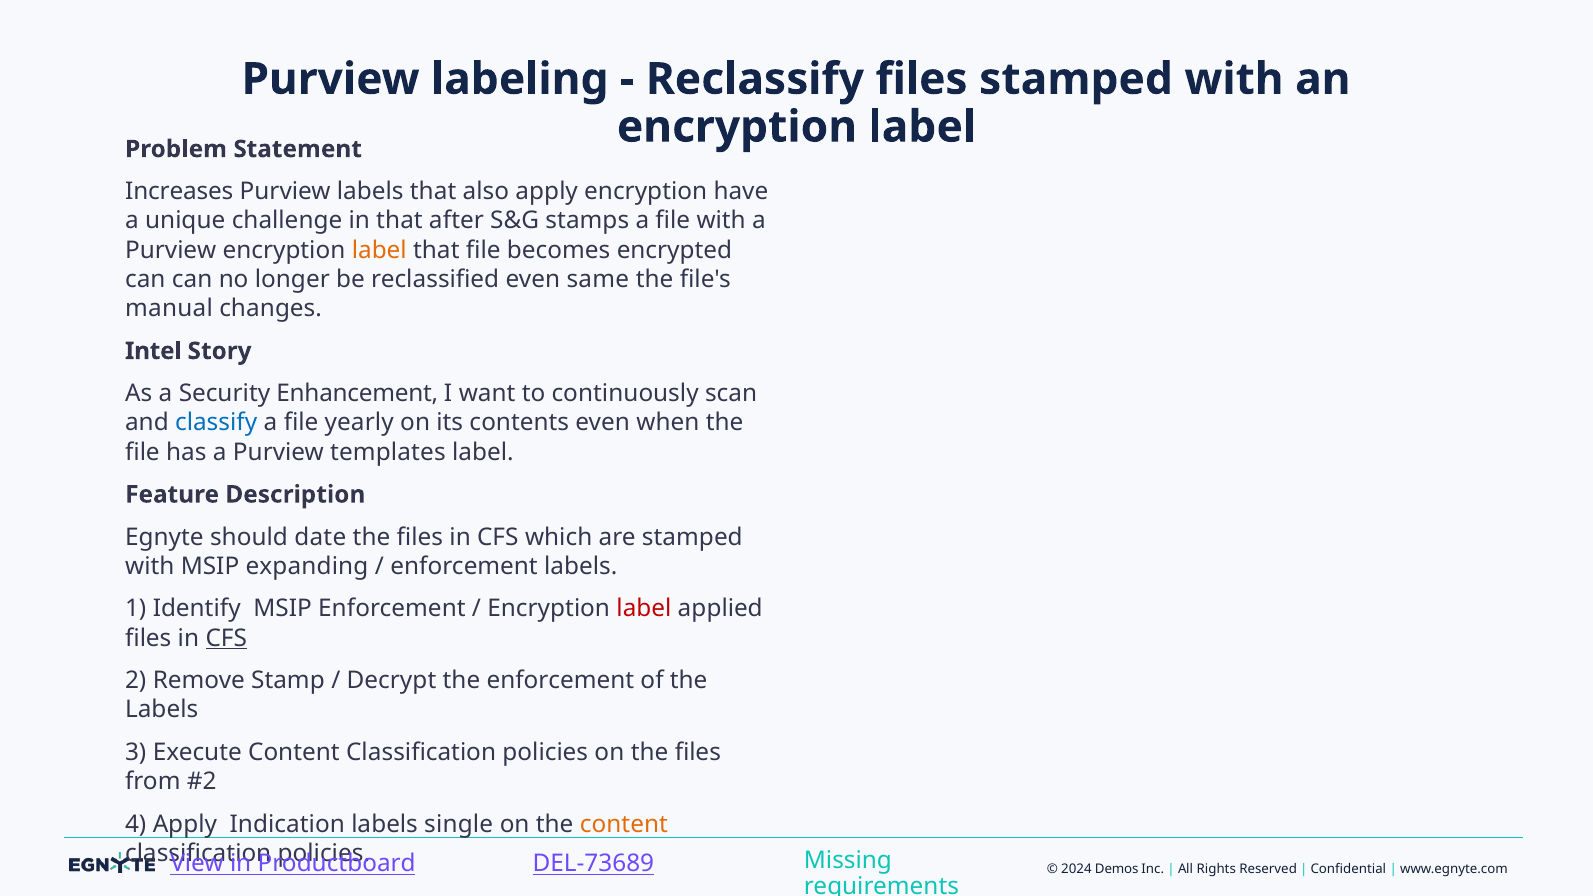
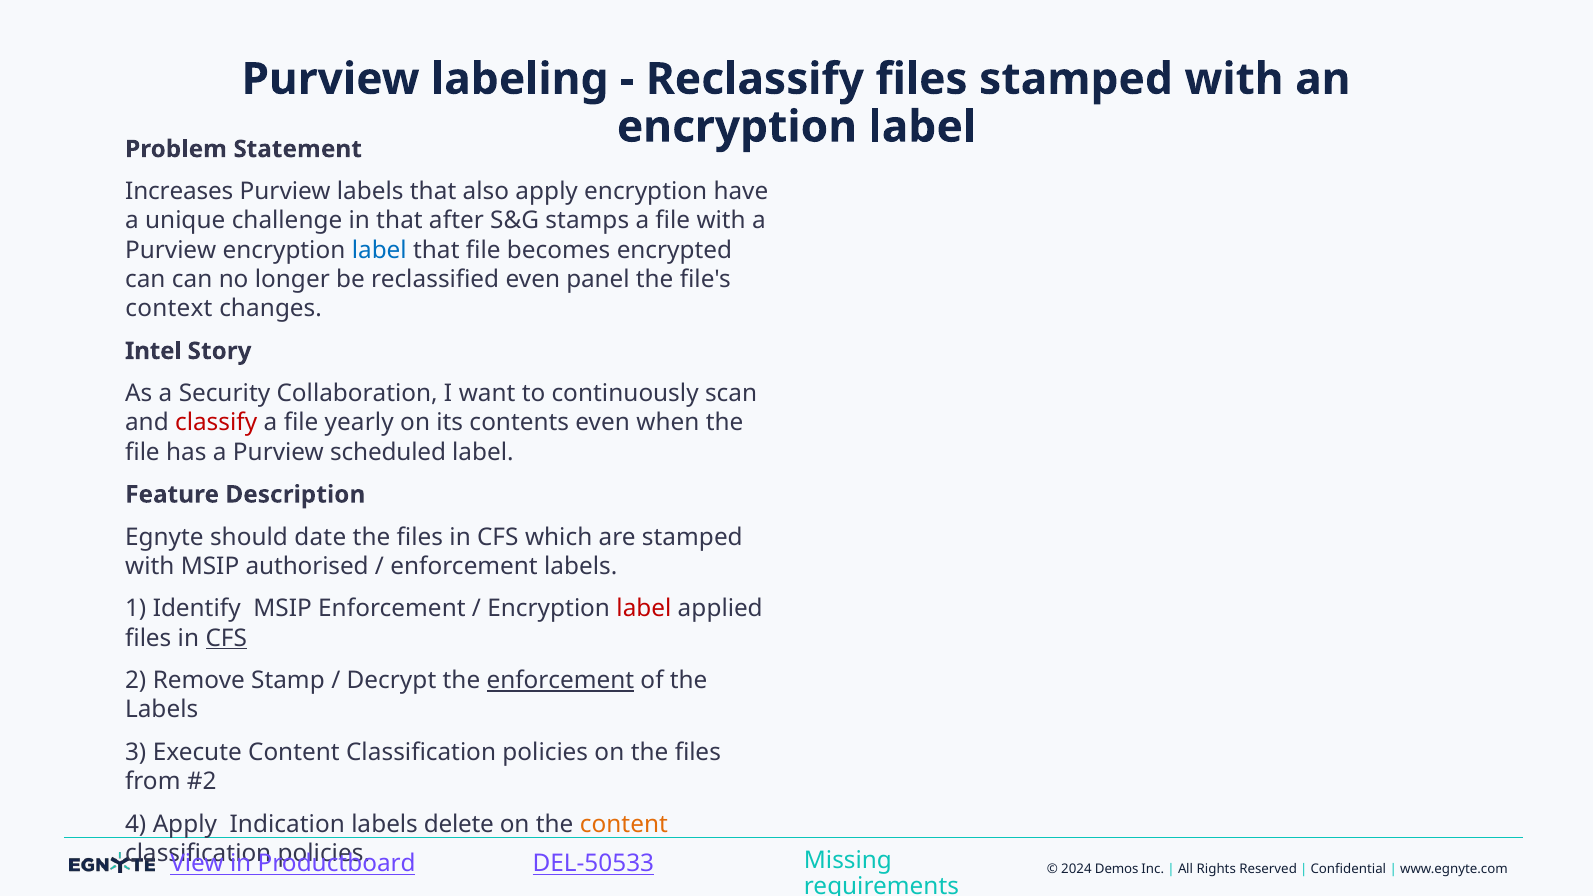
label at (379, 250) colour: orange -> blue
same: same -> panel
manual: manual -> context
Enhancement: Enhancement -> Collaboration
classify colour: blue -> red
templates: templates -> scheduled
expanding: expanding -> authorised
enforcement at (560, 681) underline: none -> present
single: single -> delete
DEL-73689: DEL-73689 -> DEL-50533
